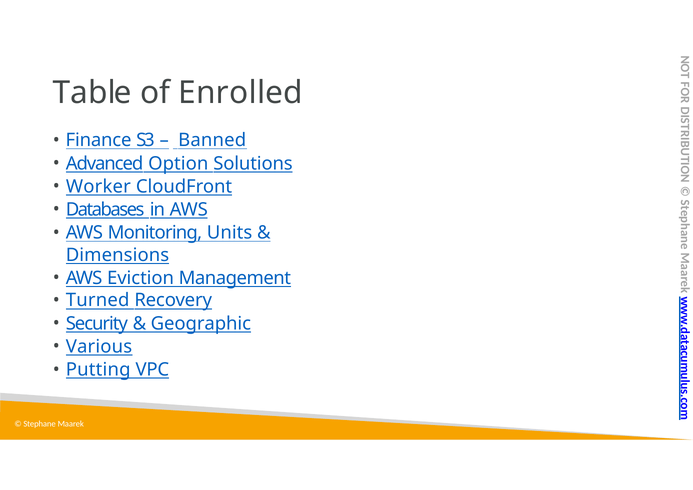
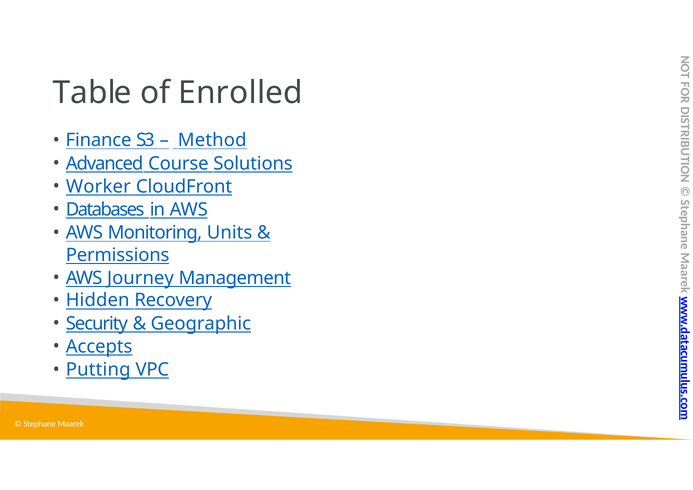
Banned: Banned -> Method
Option: Option -> Course
Dimensions: Dimensions -> Permissions
Eviction: Eviction -> Journey
Turned: Turned -> Hidden
Various: Various -> Accepts
